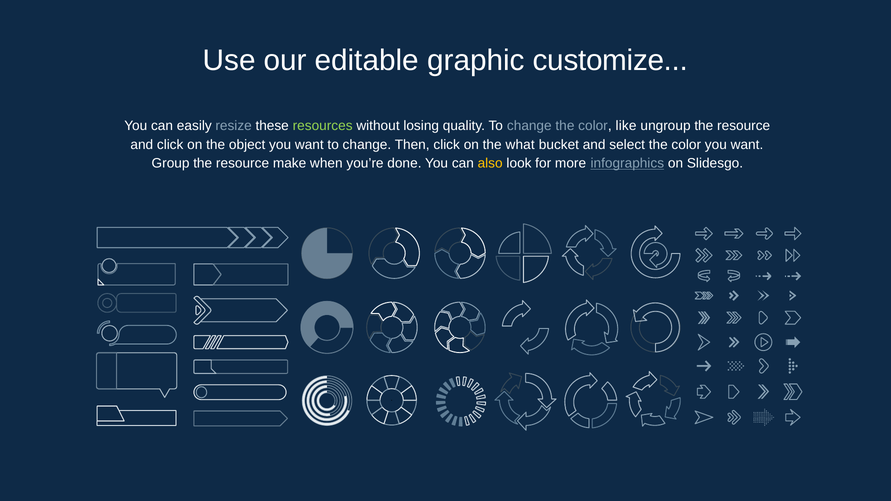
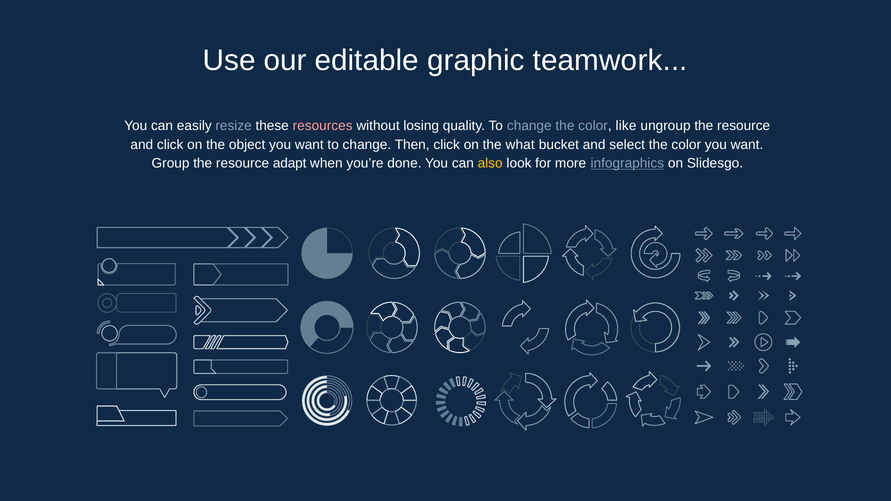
customize: customize -> teamwork
resources colour: light green -> pink
make: make -> adapt
